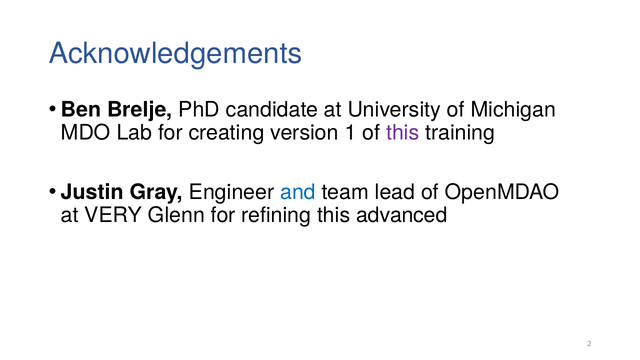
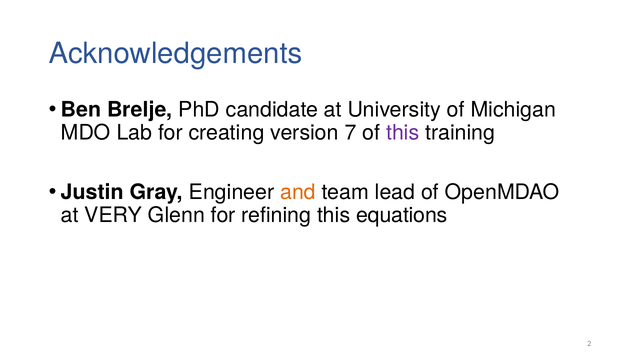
1: 1 -> 7
and colour: blue -> orange
advanced: advanced -> equations
